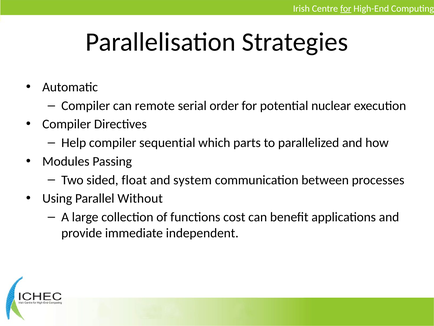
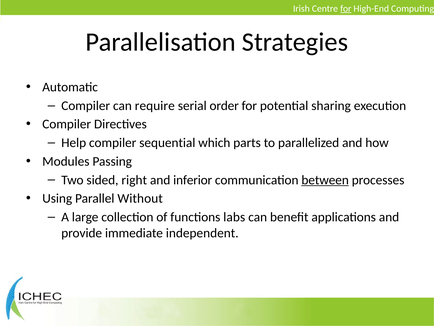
remote: remote -> require
nuclear: nuclear -> sharing
float: float -> right
system: system -> inferior
between underline: none -> present
cost: cost -> labs
